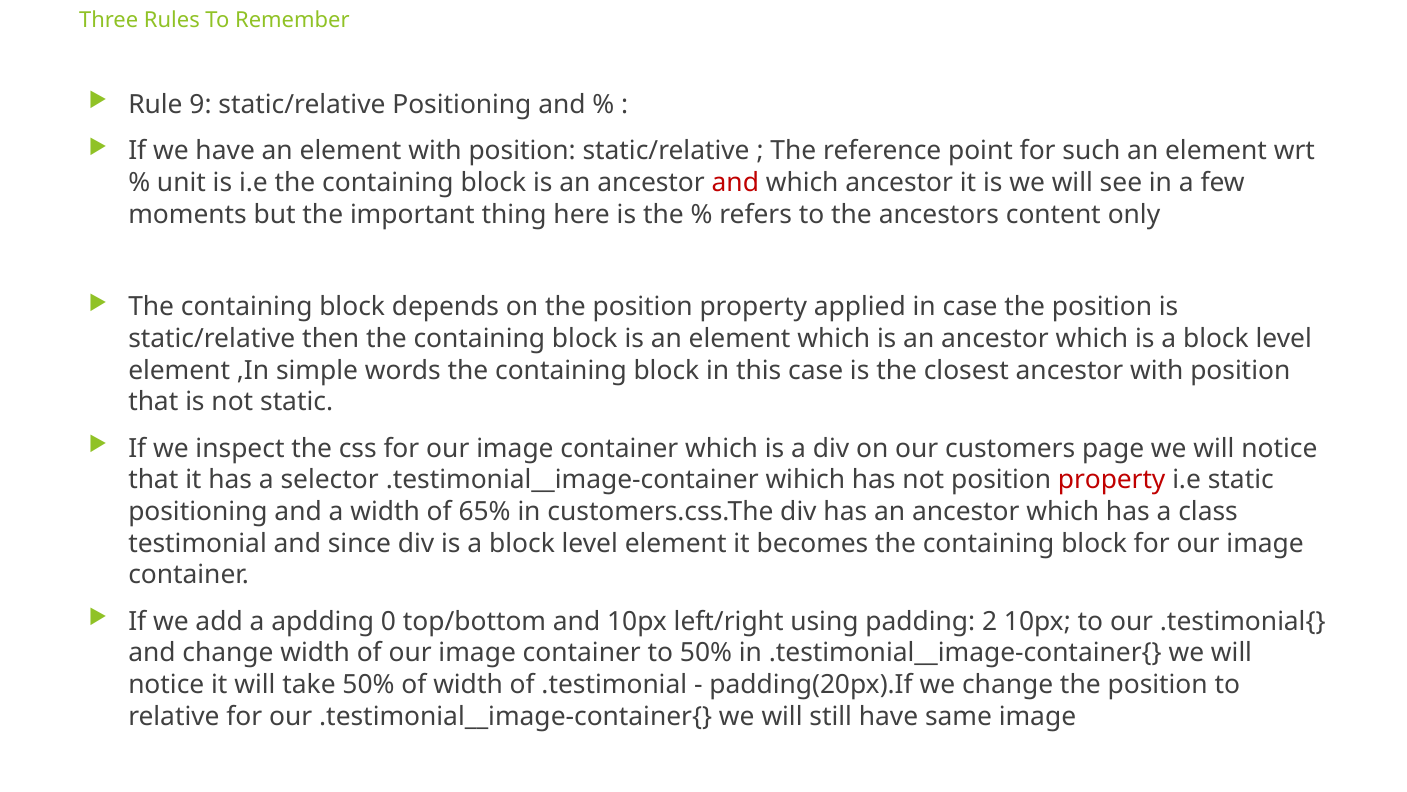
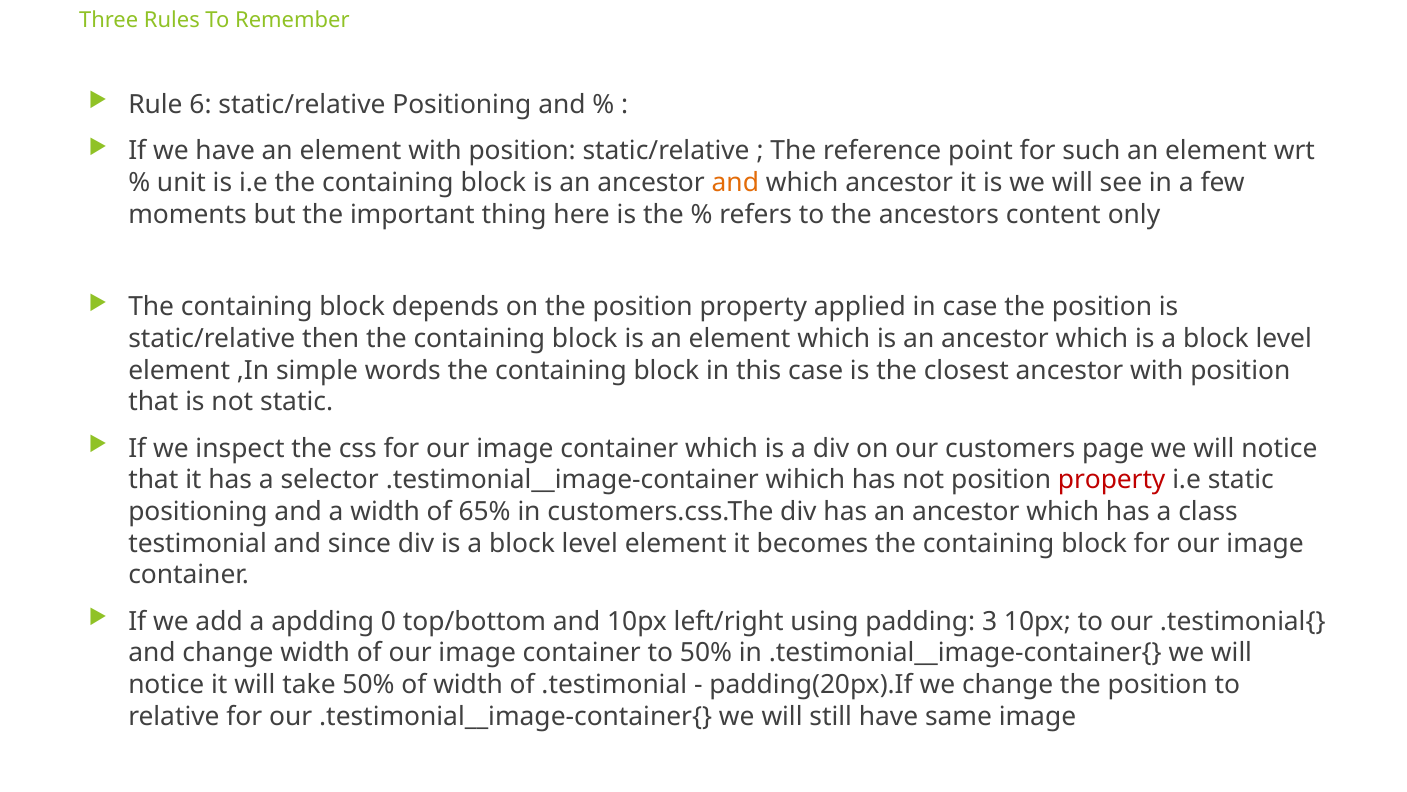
9: 9 -> 6
and at (735, 182) colour: red -> orange
2: 2 -> 3
